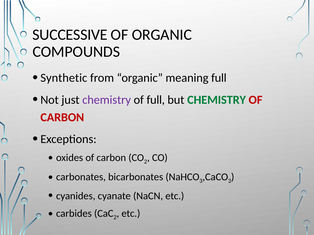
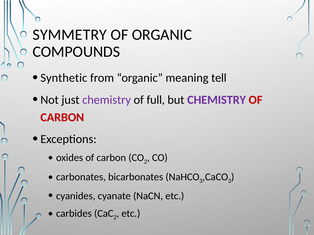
SUCCESSIVE: SUCCESSIVE -> SYMMETRY
meaning full: full -> tell
CHEMISTRY at (217, 100) colour: green -> purple
